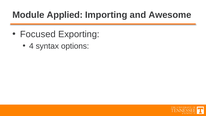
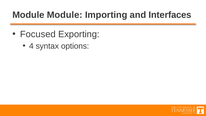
Module Applied: Applied -> Module
Awesome: Awesome -> Interfaces
